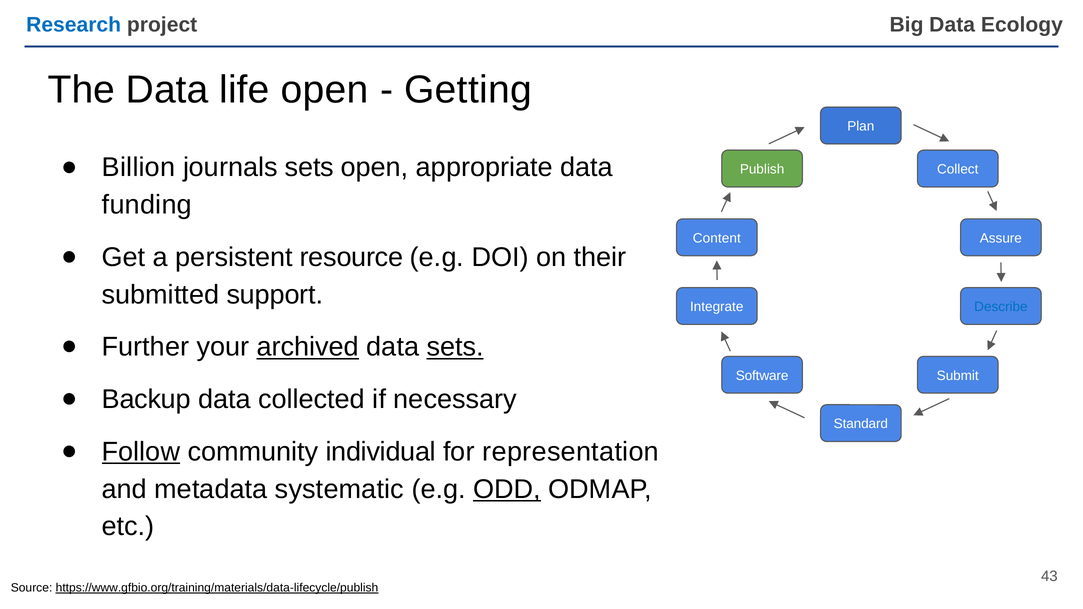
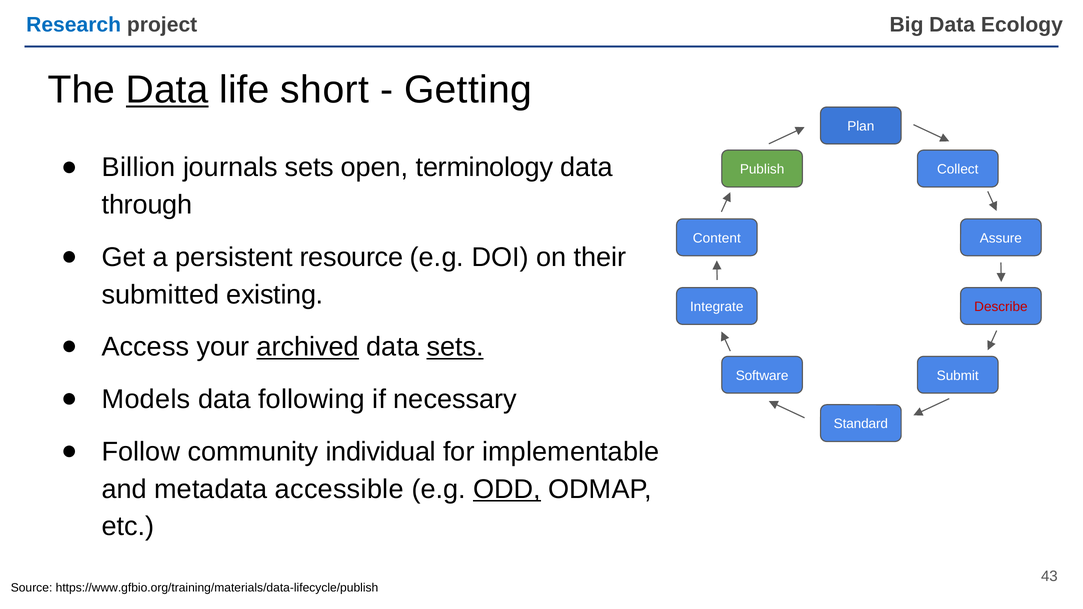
Data at (167, 90) underline: none -> present
life open: open -> short
appropriate: appropriate -> terminology
funding: funding -> through
support: support -> existing
Describe colour: blue -> red
Further: Further -> Access
Backup: Backup -> Models
collected: collected -> following
Follow underline: present -> none
representation: representation -> implementable
systematic: systematic -> accessible
https://www.gfbio.org/training/materials/data-lifecycle/publish underline: present -> none
